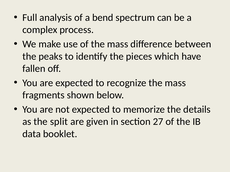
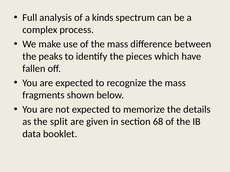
bend: bend -> kinds
27: 27 -> 68
